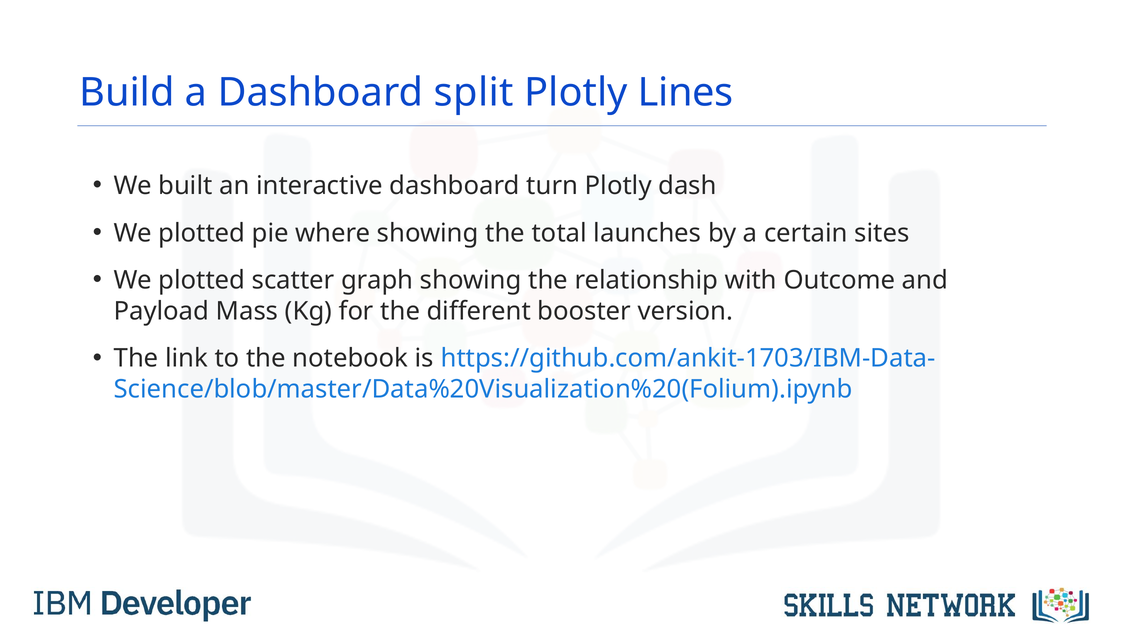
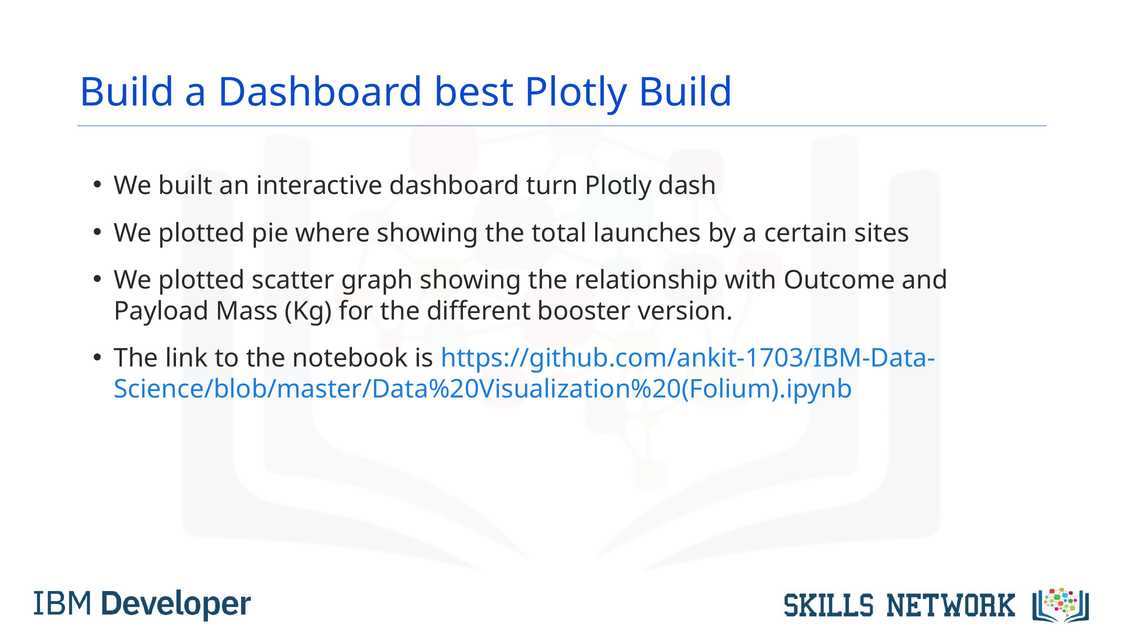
split: split -> best
Plotly Lines: Lines -> Build
